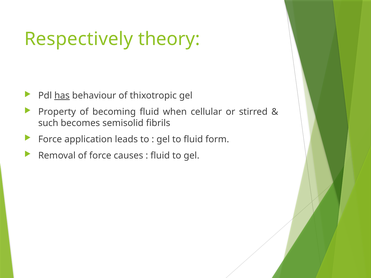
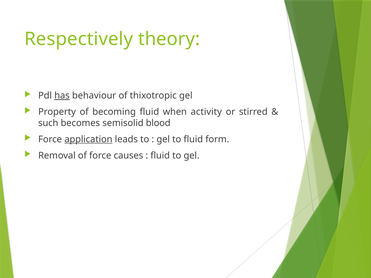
cellular: cellular -> activity
fibrils: fibrils -> blood
application underline: none -> present
